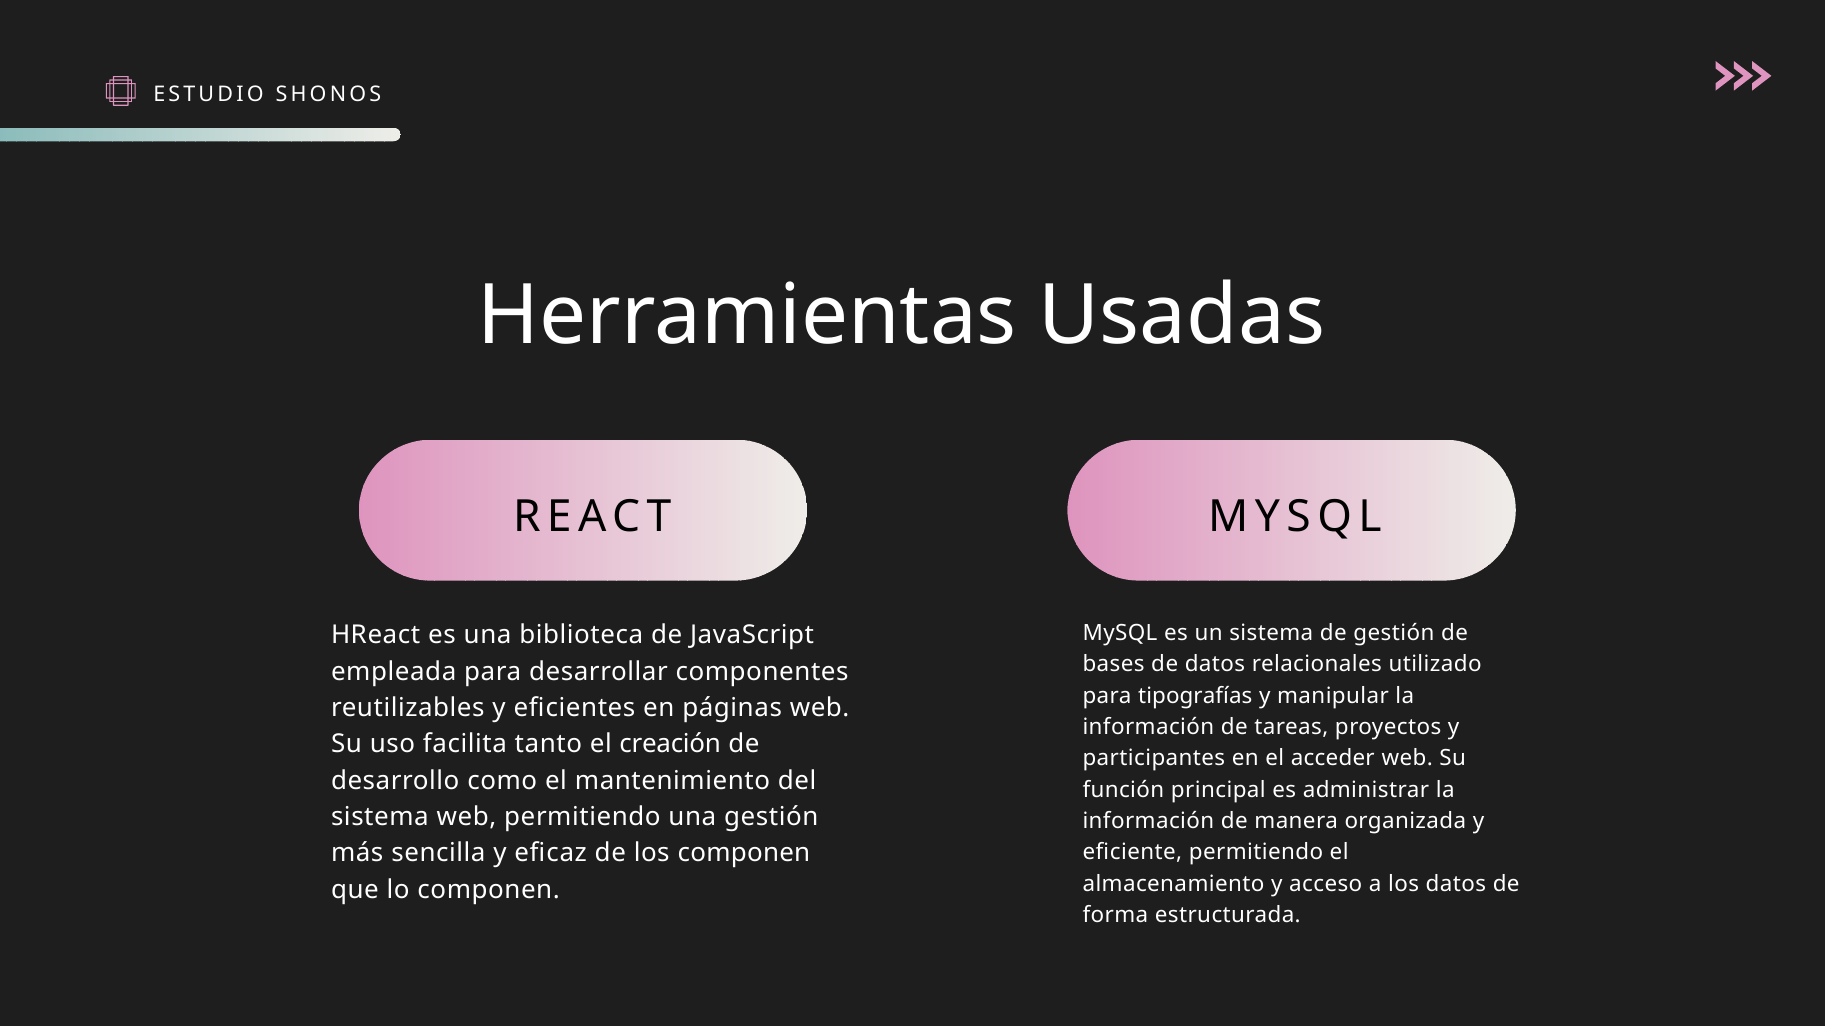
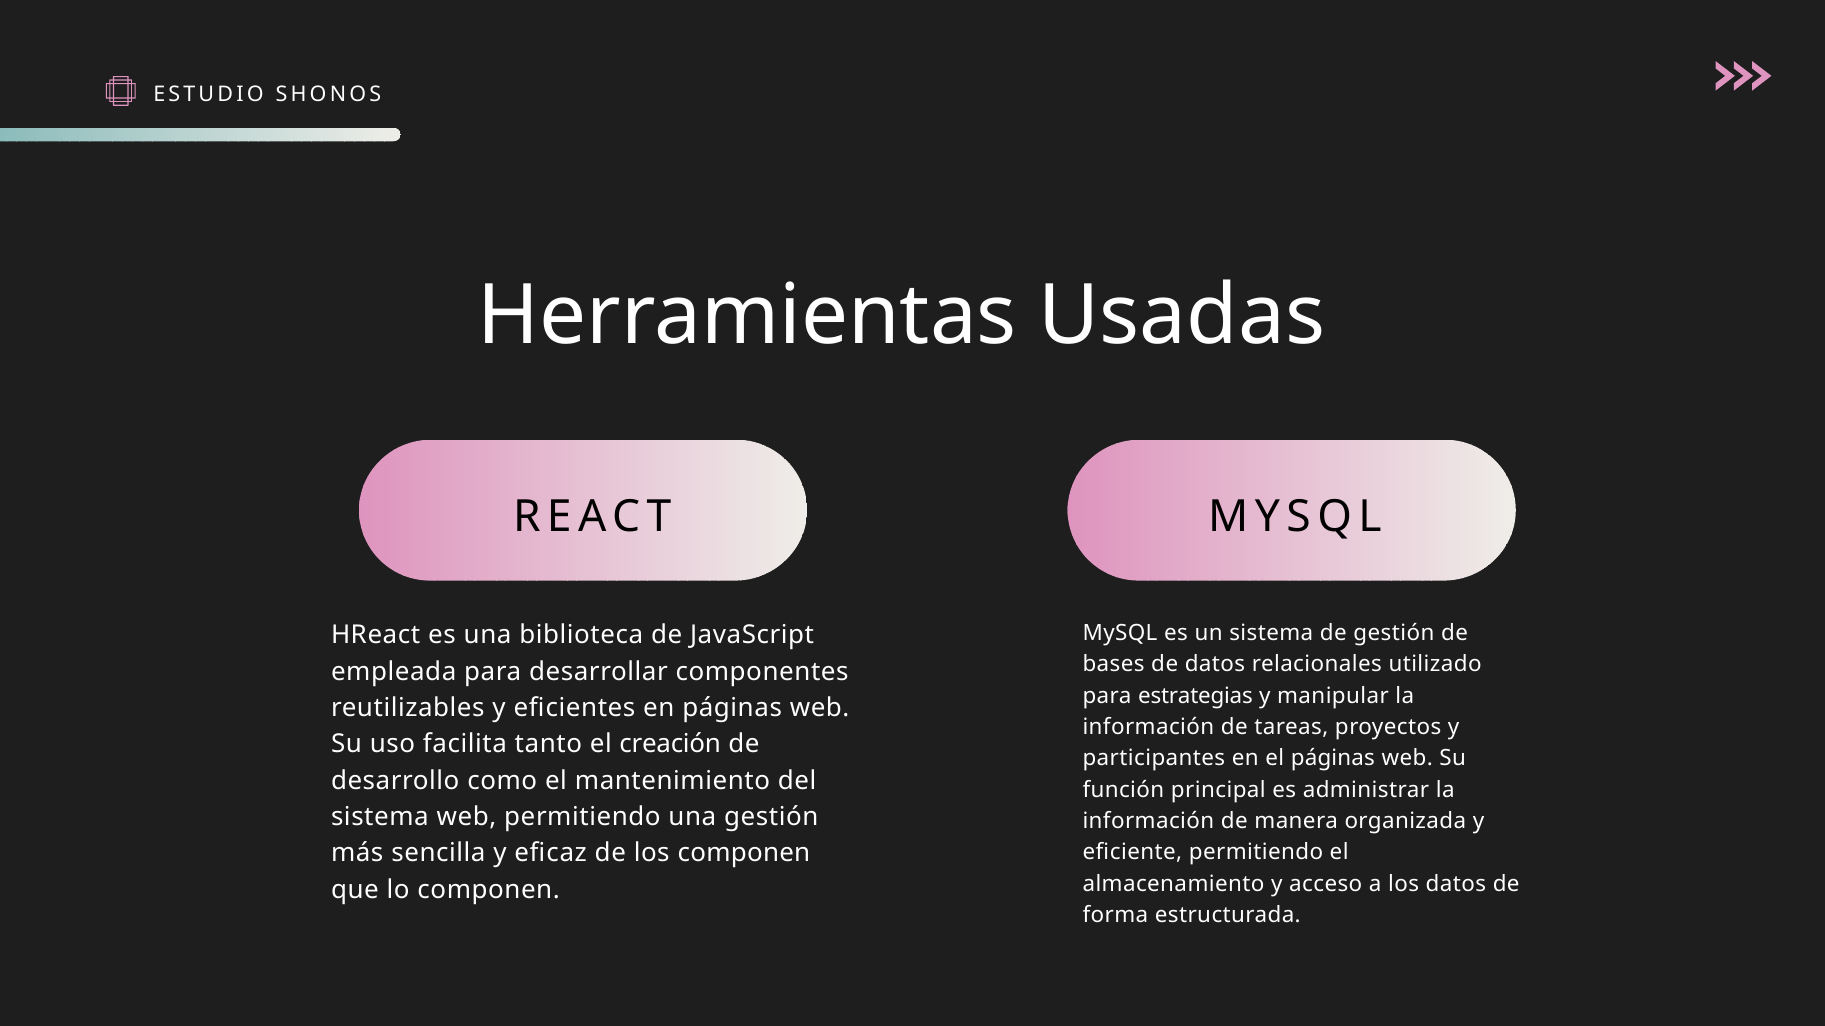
tipografías: tipografías -> estrategias
el acceder: acceder -> páginas
